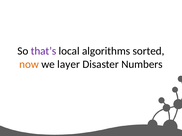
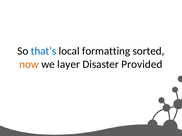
that’s colour: purple -> blue
algorithms: algorithms -> formatting
Numbers: Numbers -> Provided
